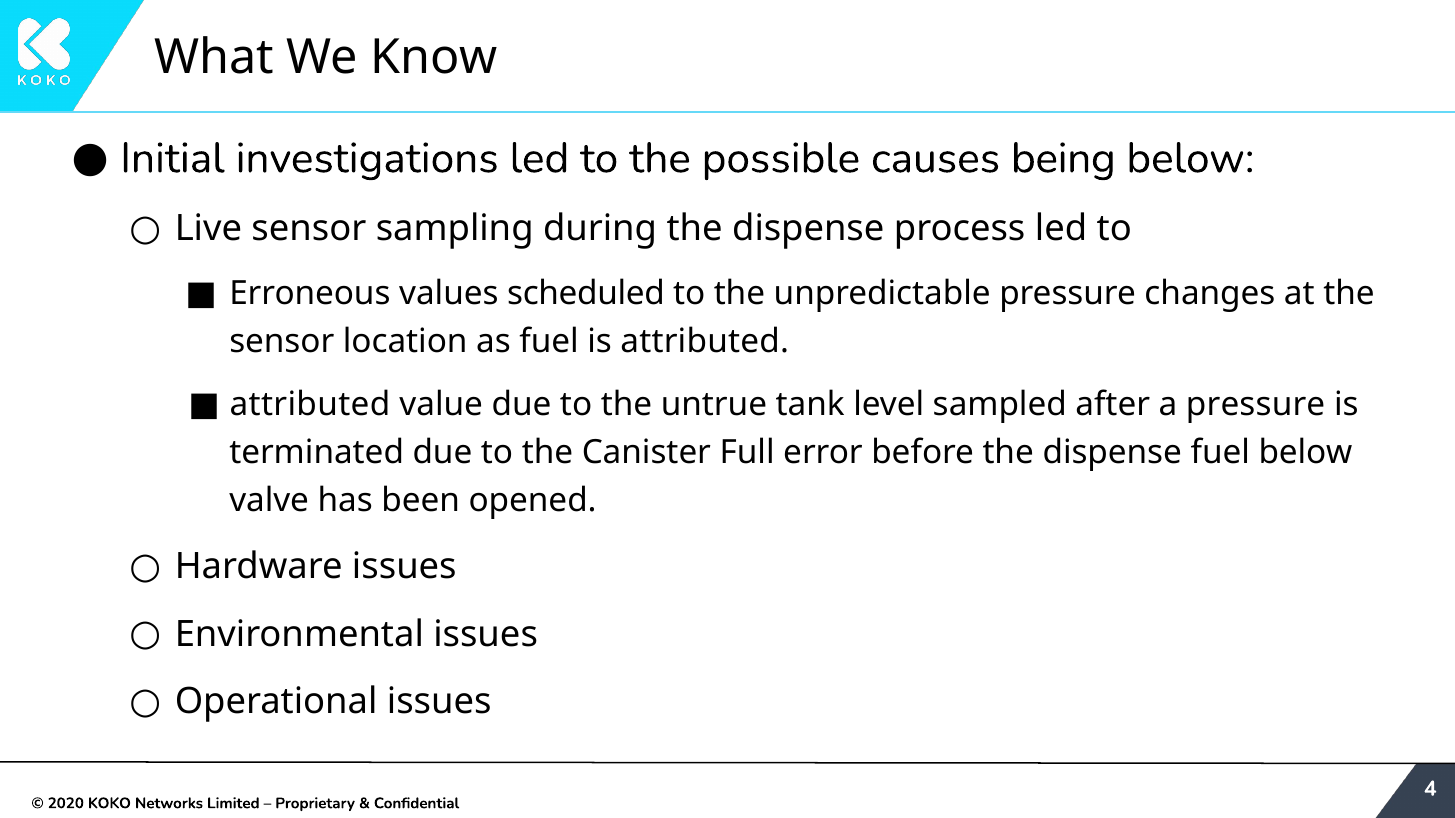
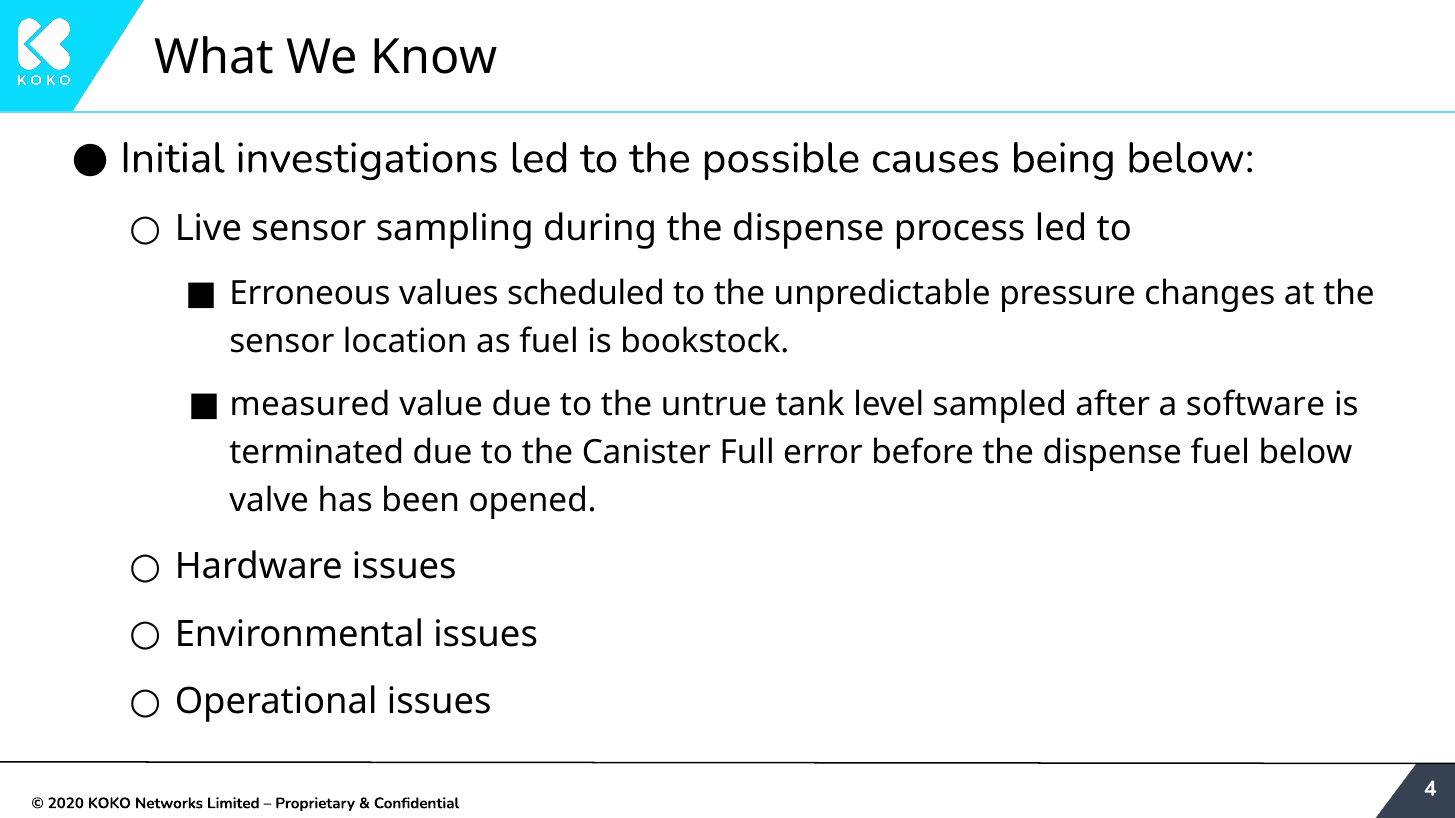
is attributed: attributed -> bookstock
attributed at (310, 405): attributed -> measured
a pressure: pressure -> software
